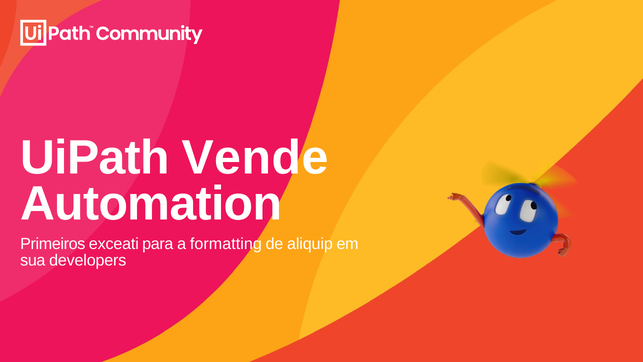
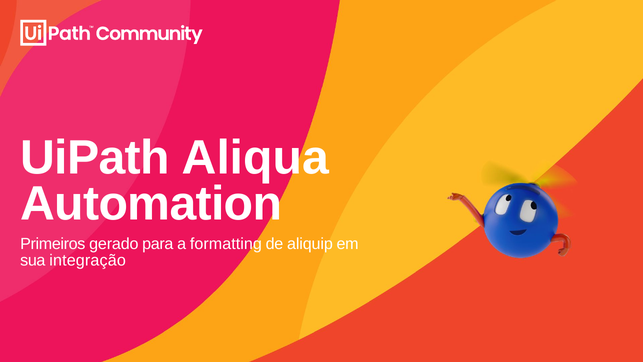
Vende: Vende -> Aliqua
exceati: exceati -> gerado
developers: developers -> integração
